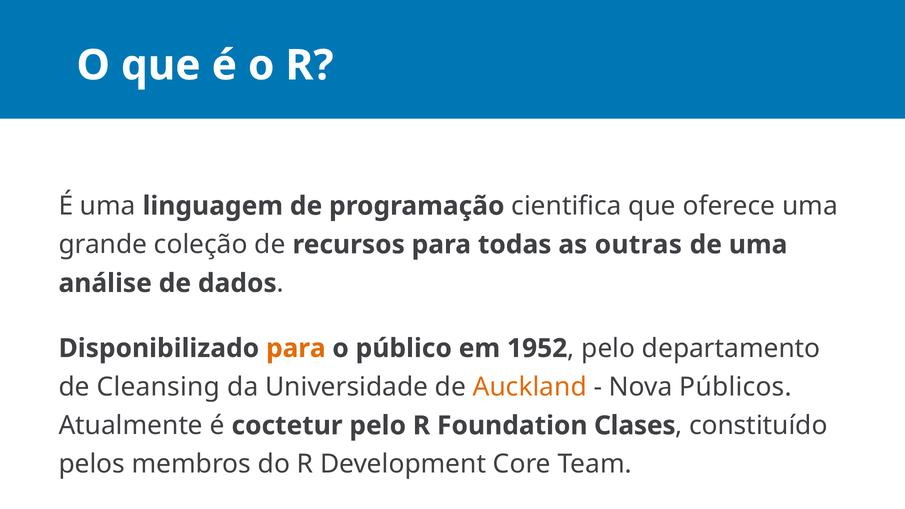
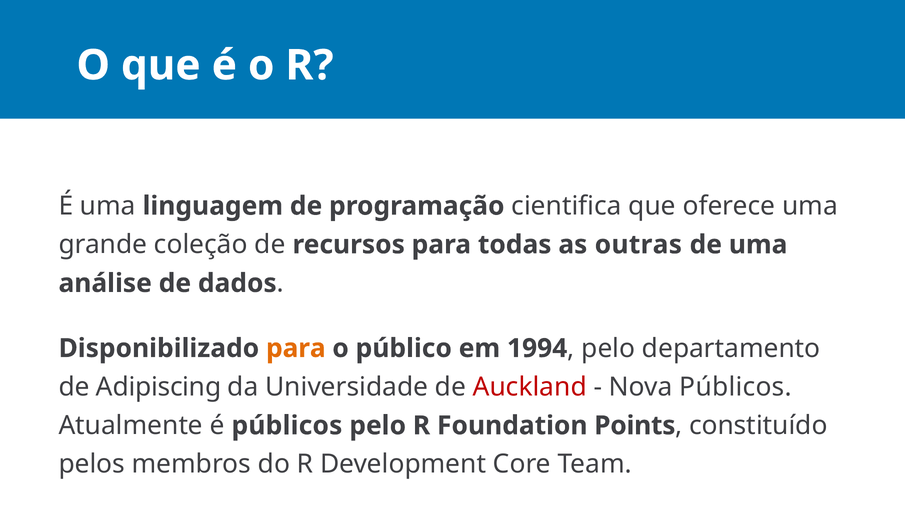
1952: 1952 -> 1994
Cleansing: Cleansing -> Adipiscing
Auckland colour: orange -> red
é coctetur: coctetur -> públicos
Clases: Clases -> Points
